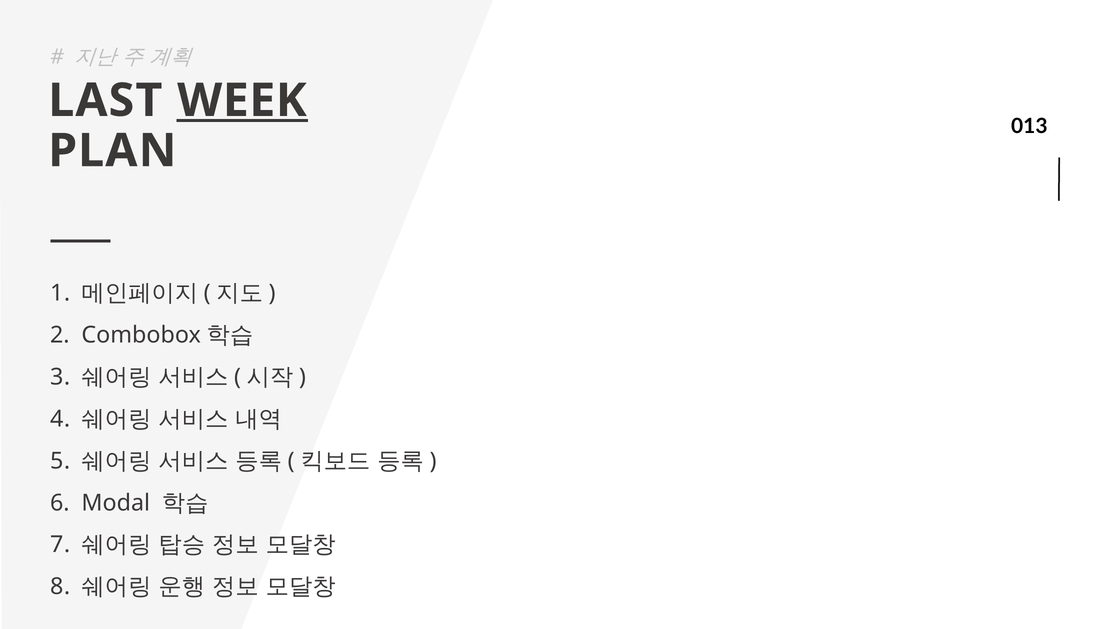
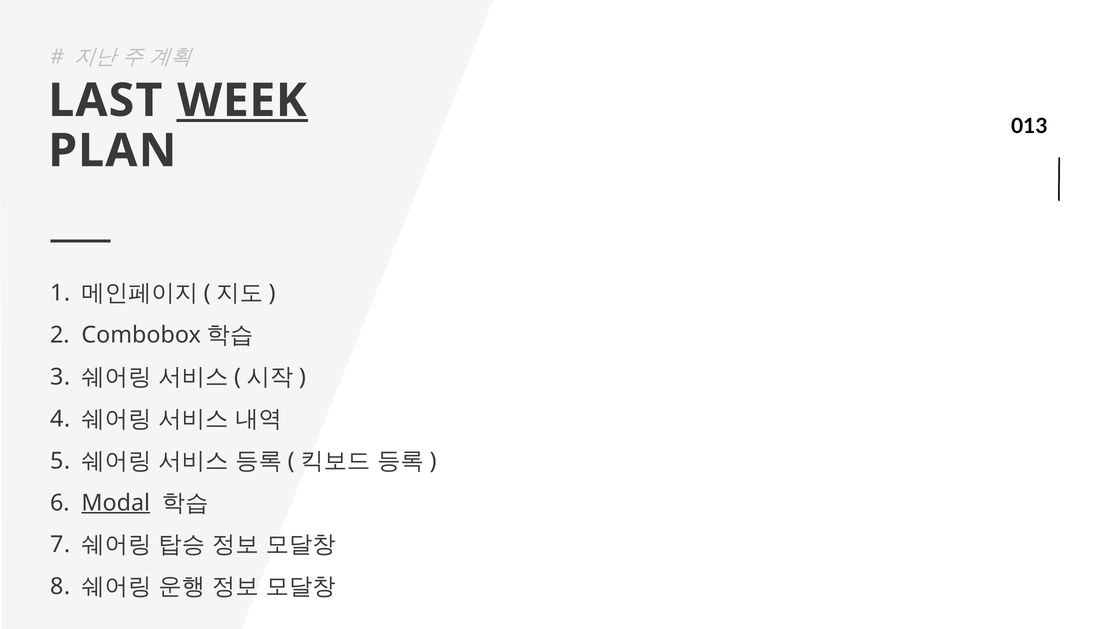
Modal underline: none -> present
